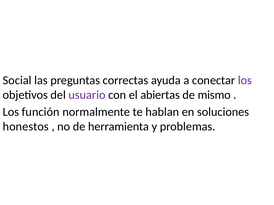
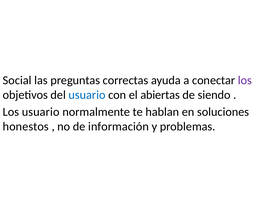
usuario at (87, 95) colour: purple -> blue
mismo: mismo -> siendo
Los función: función -> usuario
herramienta: herramienta -> información
